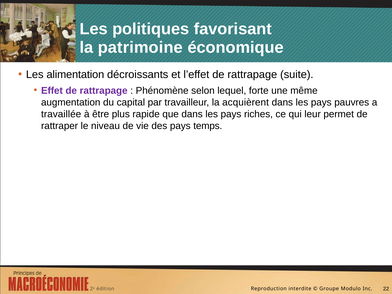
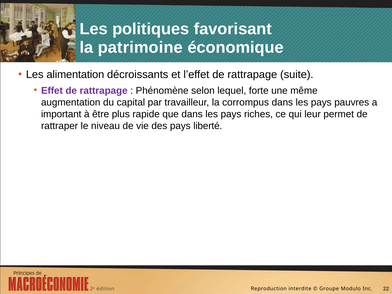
acquièrent: acquièrent -> corrompus
travaillée: travaillée -> important
temps: temps -> liberté
